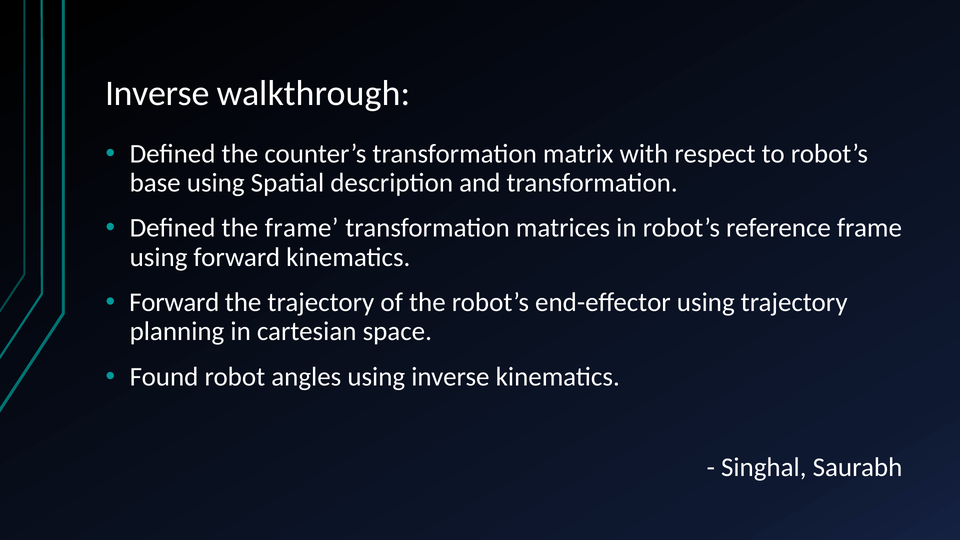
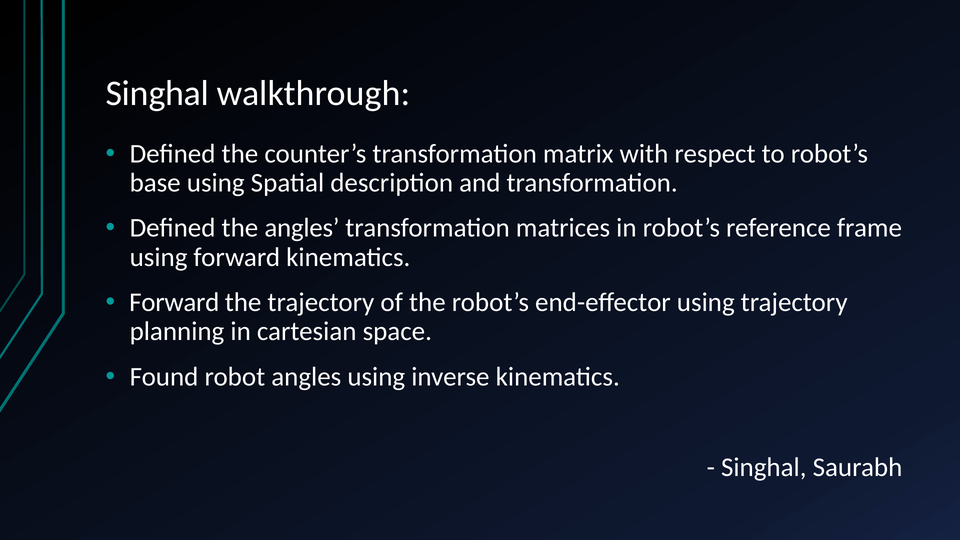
Inverse at (157, 94): Inverse -> Singhal
the frame: frame -> angles
